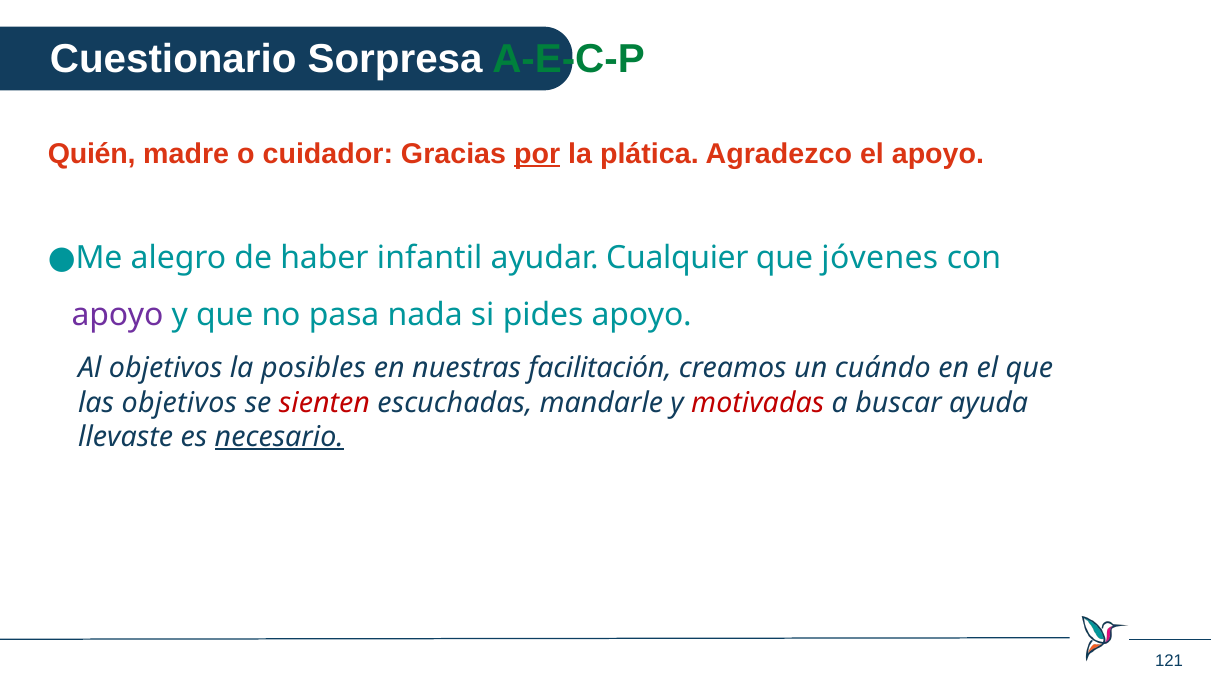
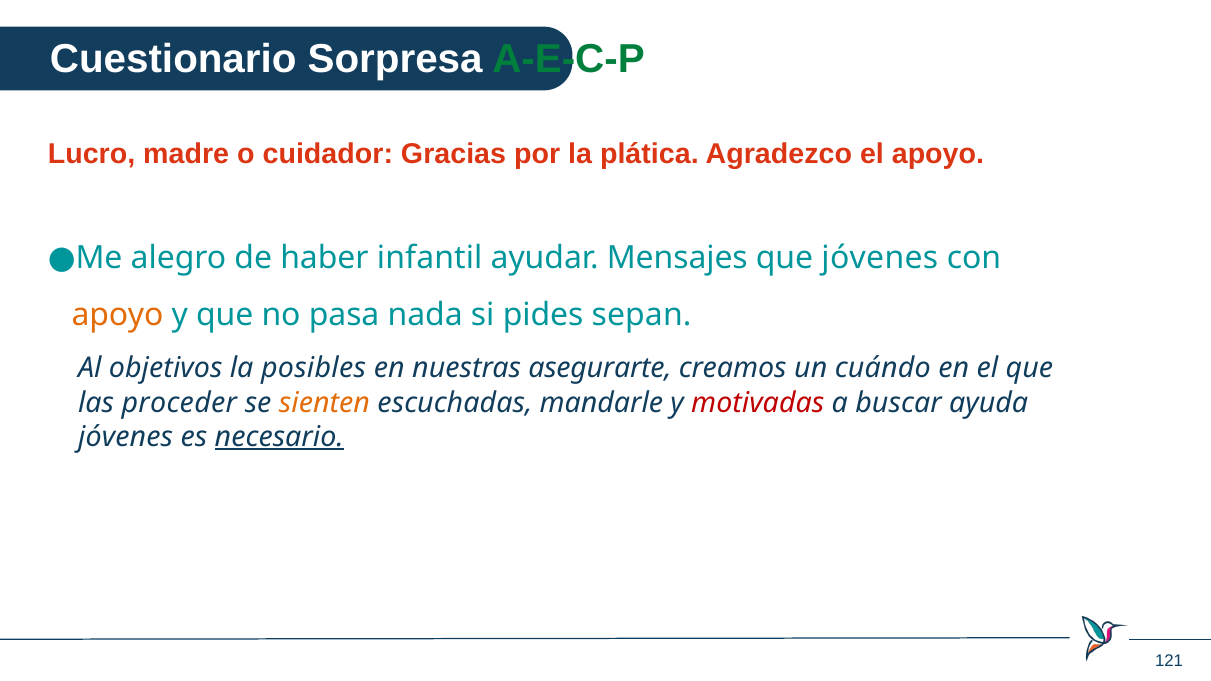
Quién: Quién -> Lucro
por underline: present -> none
Cualquier: Cualquier -> Mensajes
apoyo at (118, 316) colour: purple -> orange
pides apoyo: apoyo -> sepan
facilitación: facilitación -> asegurarte
las objetivos: objetivos -> proceder
sienten colour: red -> orange
llevaste at (126, 437): llevaste -> jóvenes
